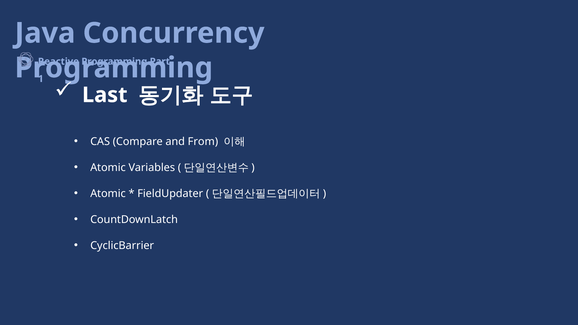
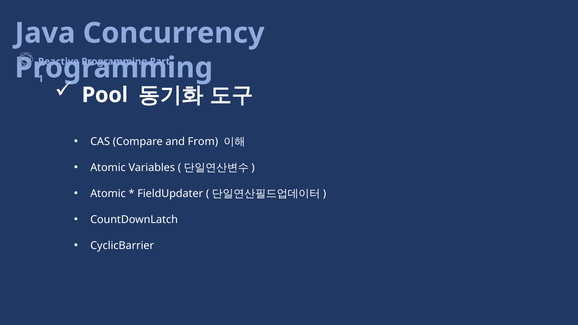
Last: Last -> Pool
